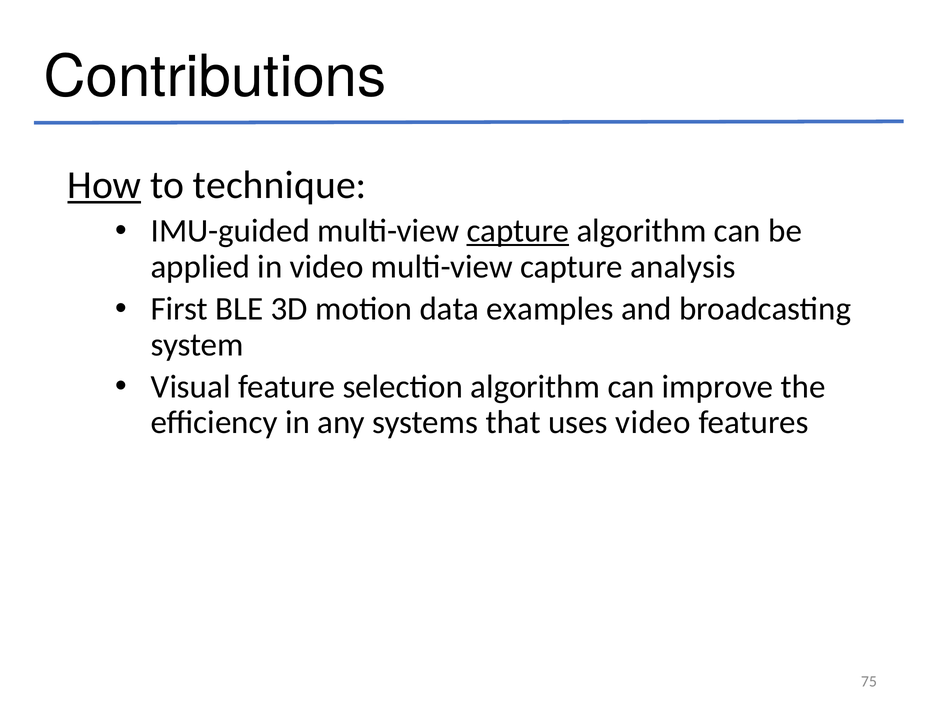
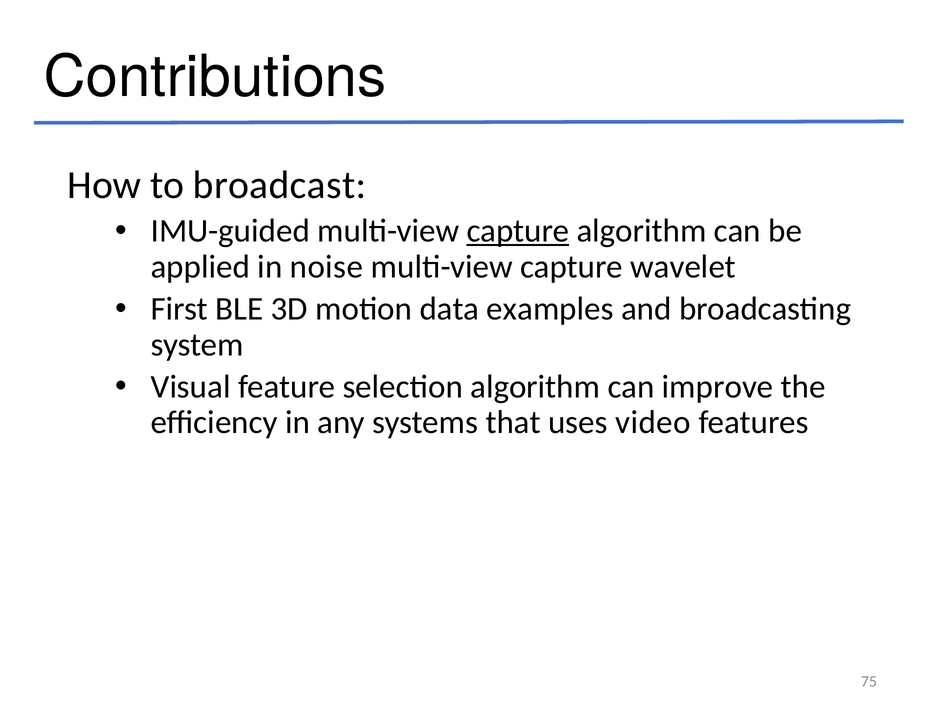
How underline: present -> none
technique: technique -> broadcast
in video: video -> noise
analysis: analysis -> wavelet
